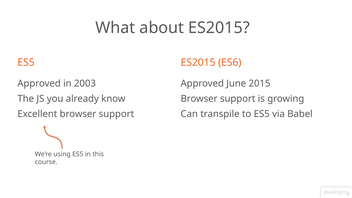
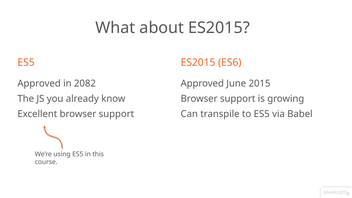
2003: 2003 -> 2082
